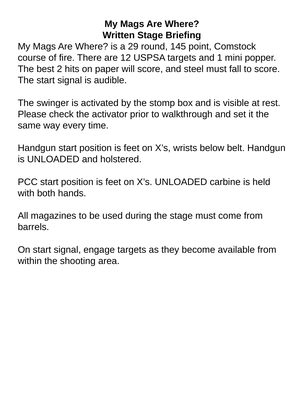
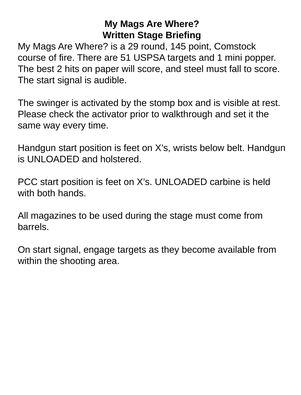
12: 12 -> 51
